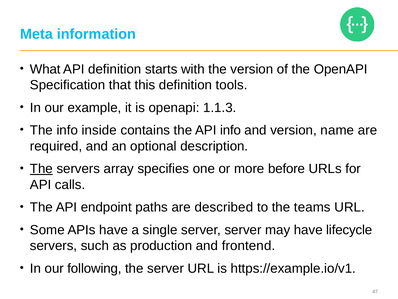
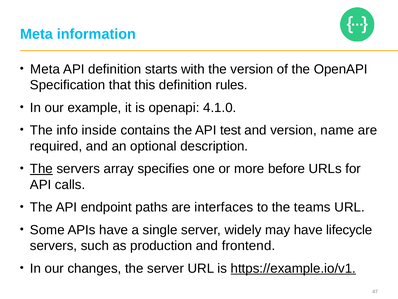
What at (45, 69): What -> Meta
tools: tools -> rules
1.1.3: 1.1.3 -> 4.1.0
API info: info -> test
described: described -> interfaces
server server: server -> widely
following: following -> changes
https://example.io/v1 underline: none -> present
